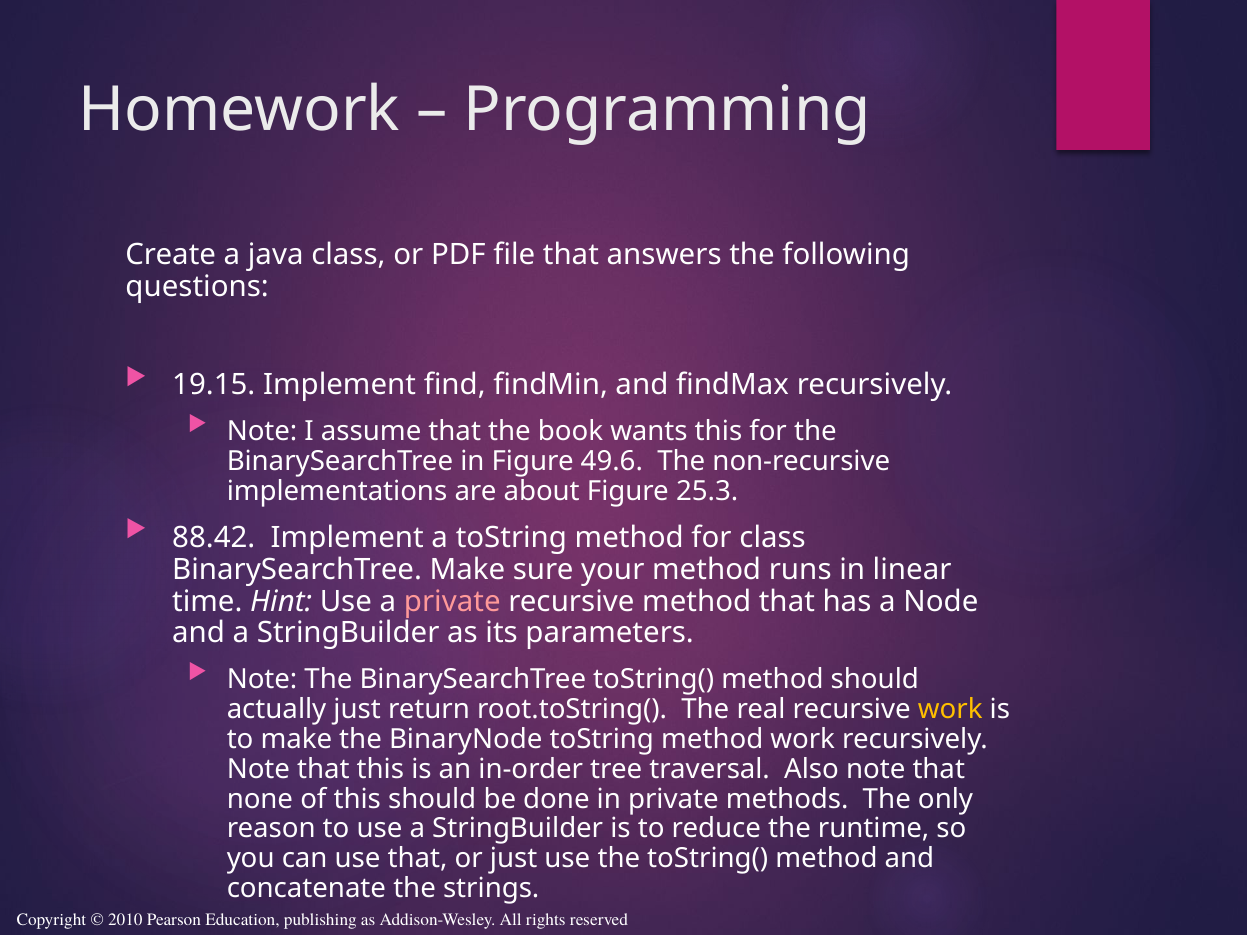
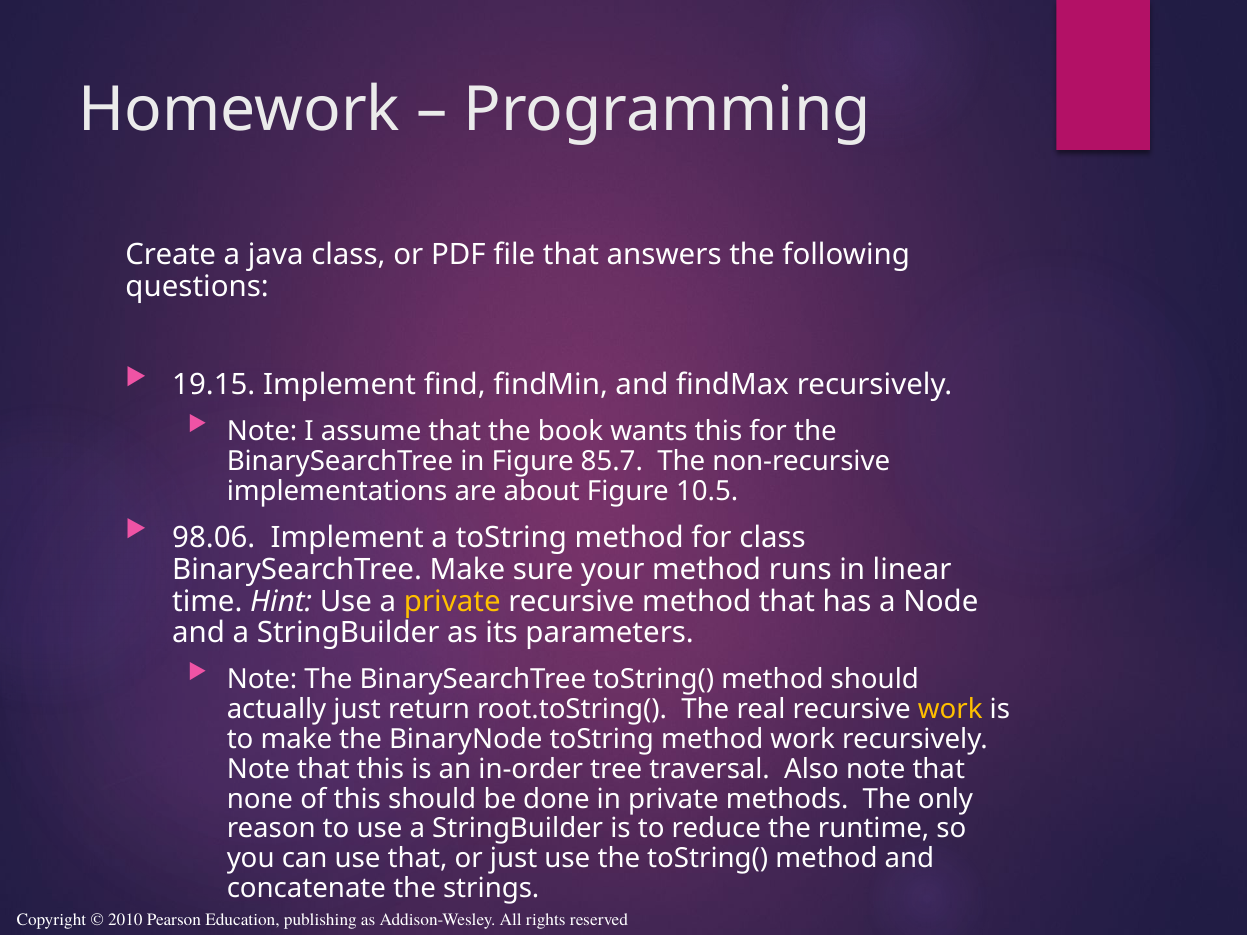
49.6: 49.6 -> 85.7
25.3: 25.3 -> 10.5
88.42: 88.42 -> 98.06
private at (452, 602) colour: pink -> yellow
